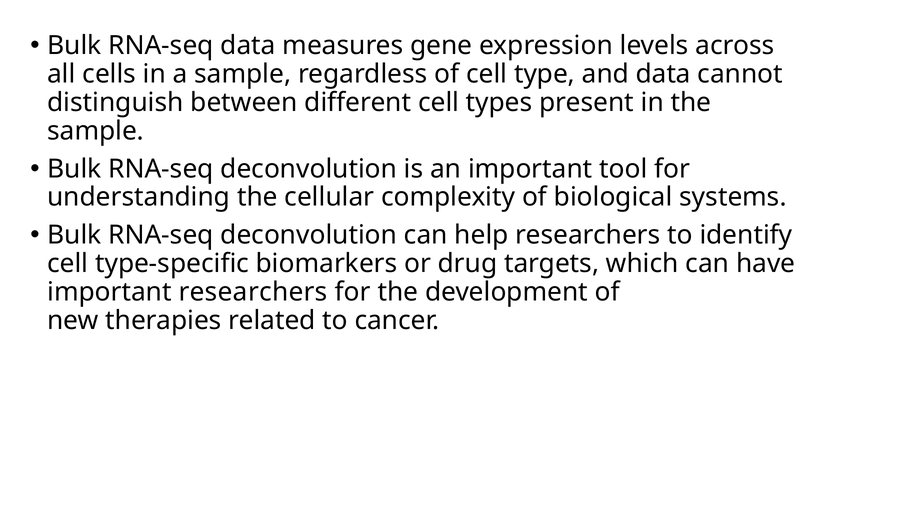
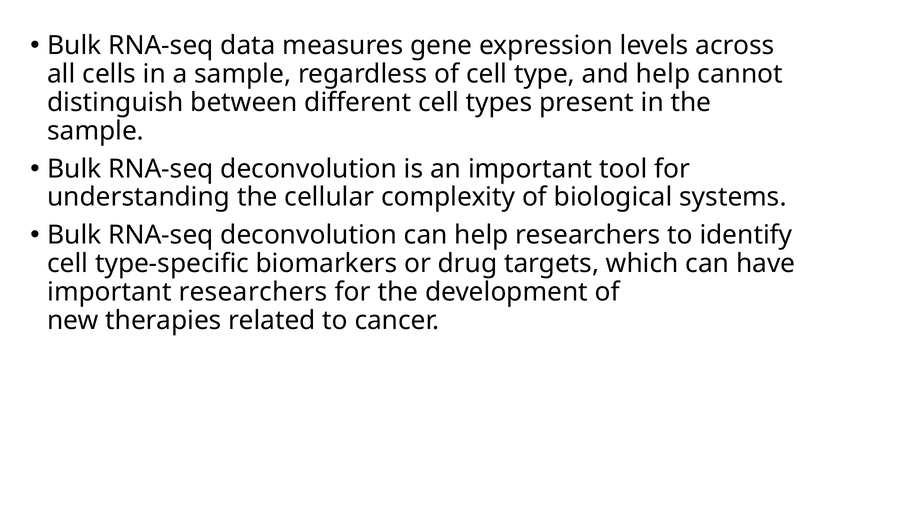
and data: data -> help
